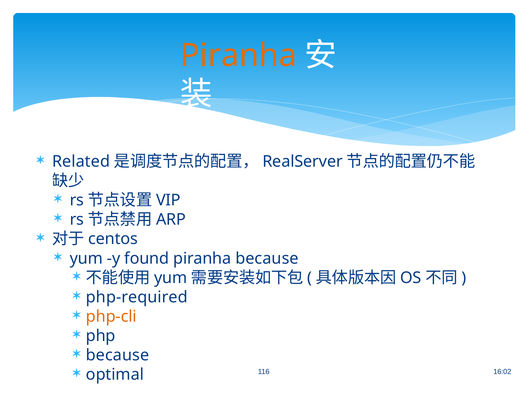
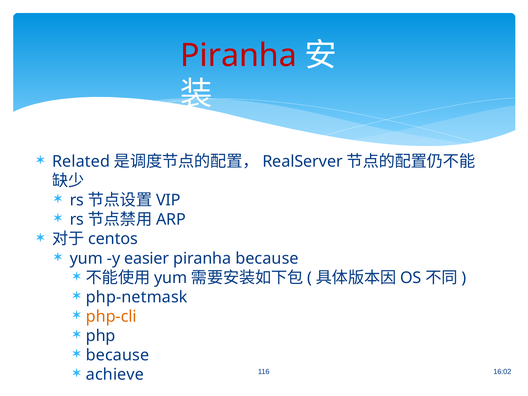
Piranha at (239, 56) colour: orange -> red
found: found -> easier
php-required: php-required -> php-netmask
optimal: optimal -> achieve
